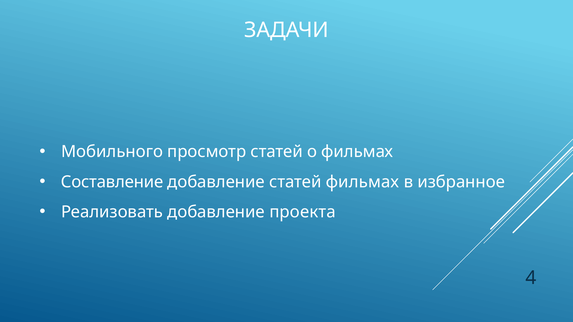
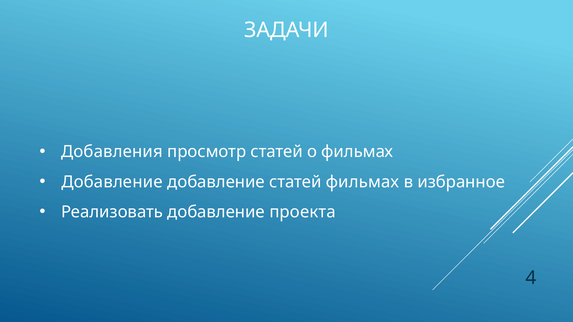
Мобильного: Мобильного -> Добавления
Составление at (112, 182): Составление -> Добавление
